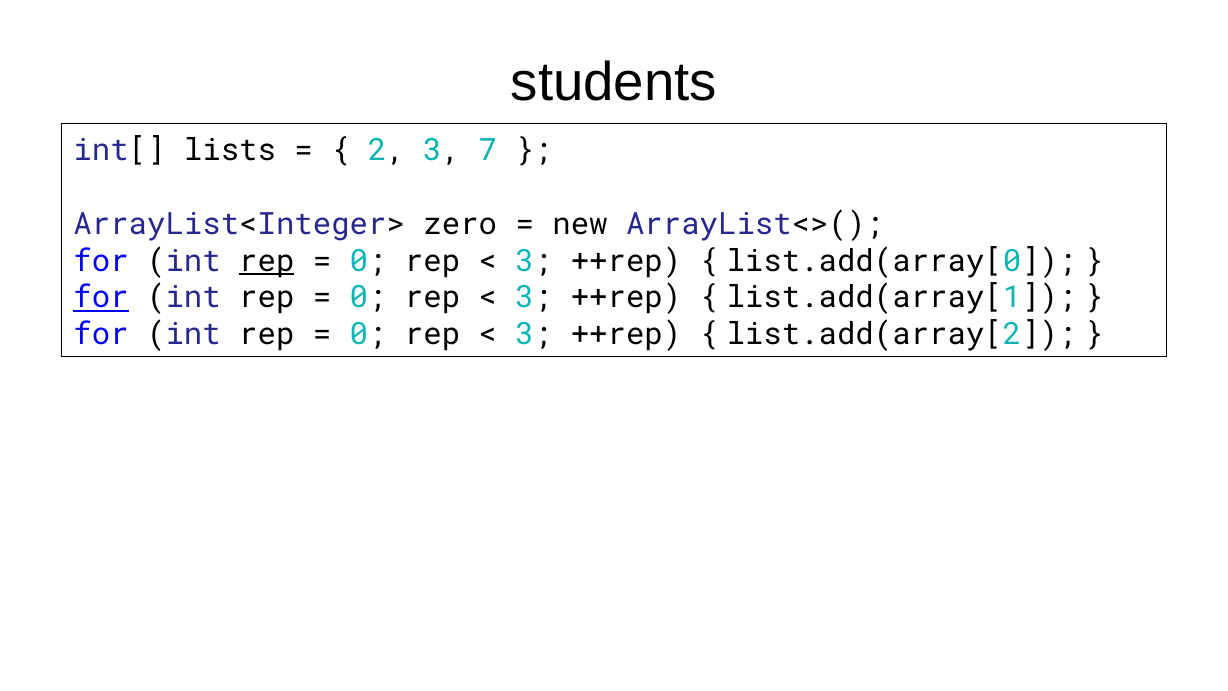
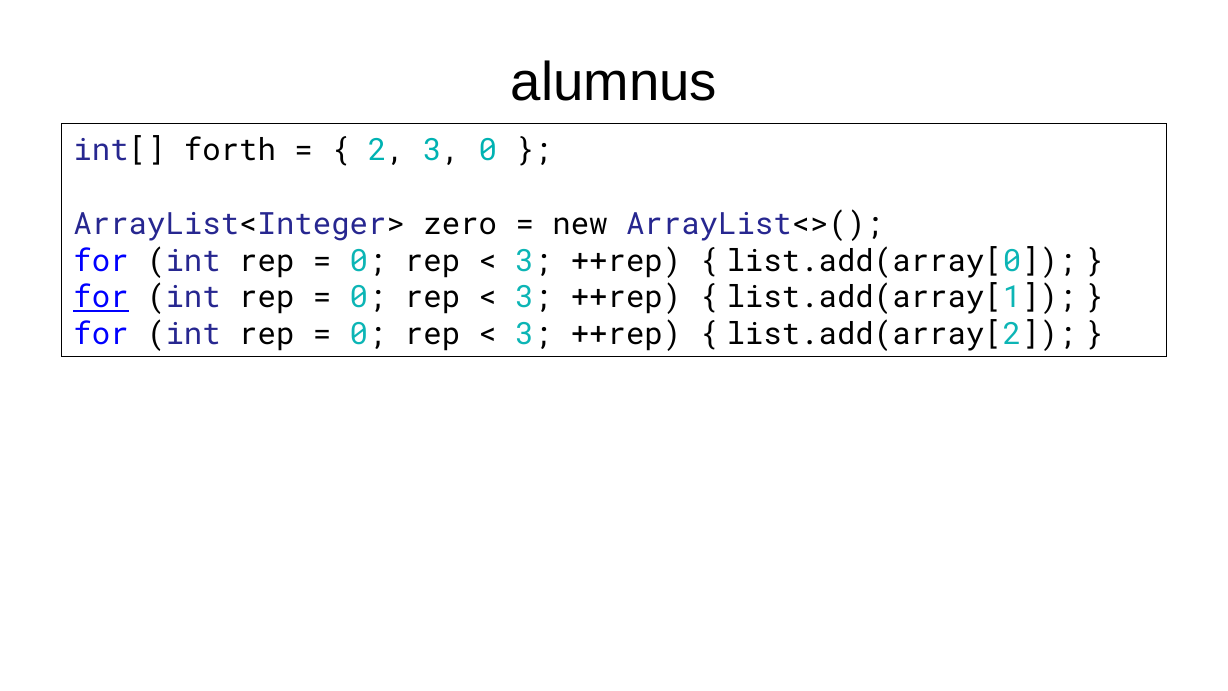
students: students -> alumnus
lists: lists -> forth
3 7: 7 -> 0
rep at (267, 261) underline: present -> none
